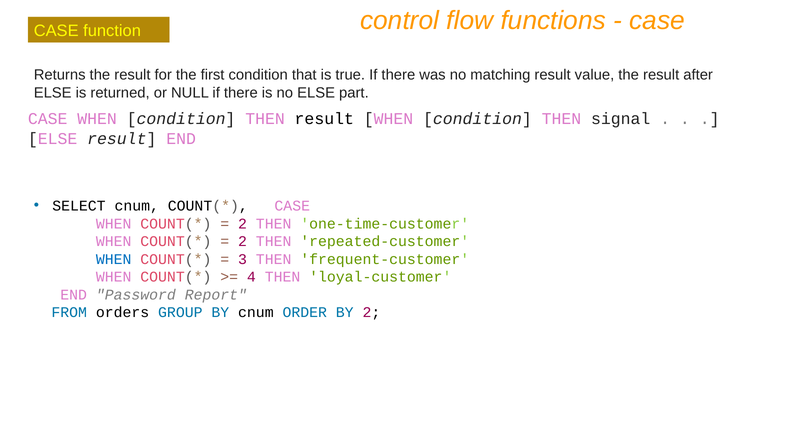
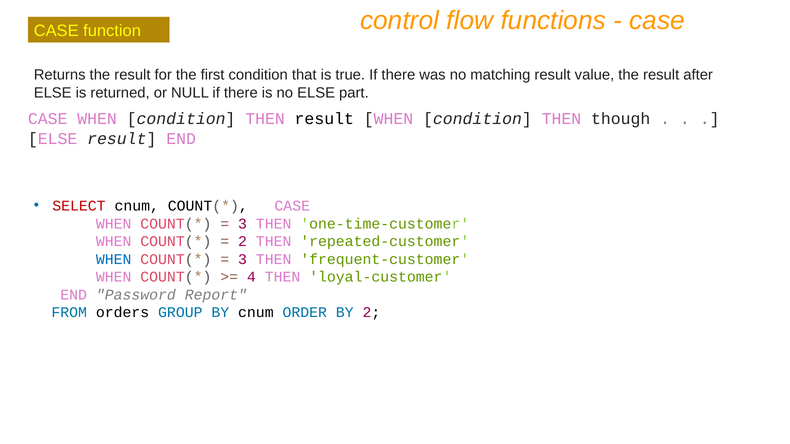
signal: signal -> though
SELECT colour: black -> red
2 at (243, 224): 2 -> 3
